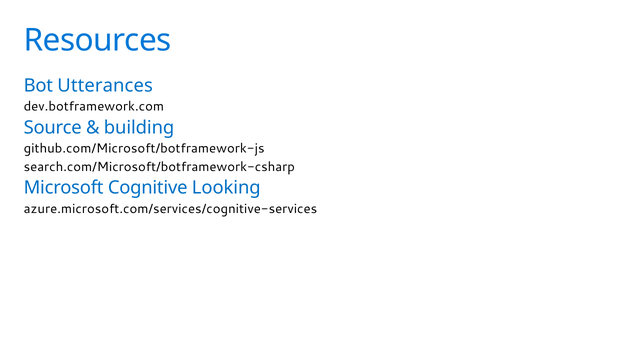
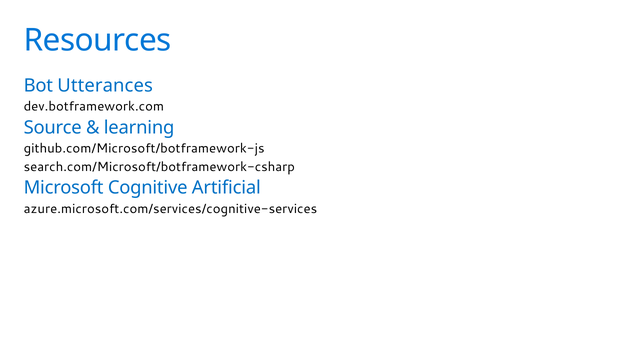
building: building -> learning
Looking: Looking -> Artificial
